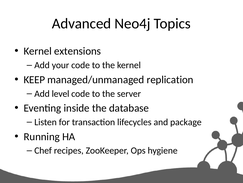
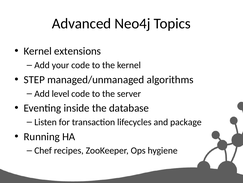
KEEP: KEEP -> STEP
replication: replication -> algorithms
